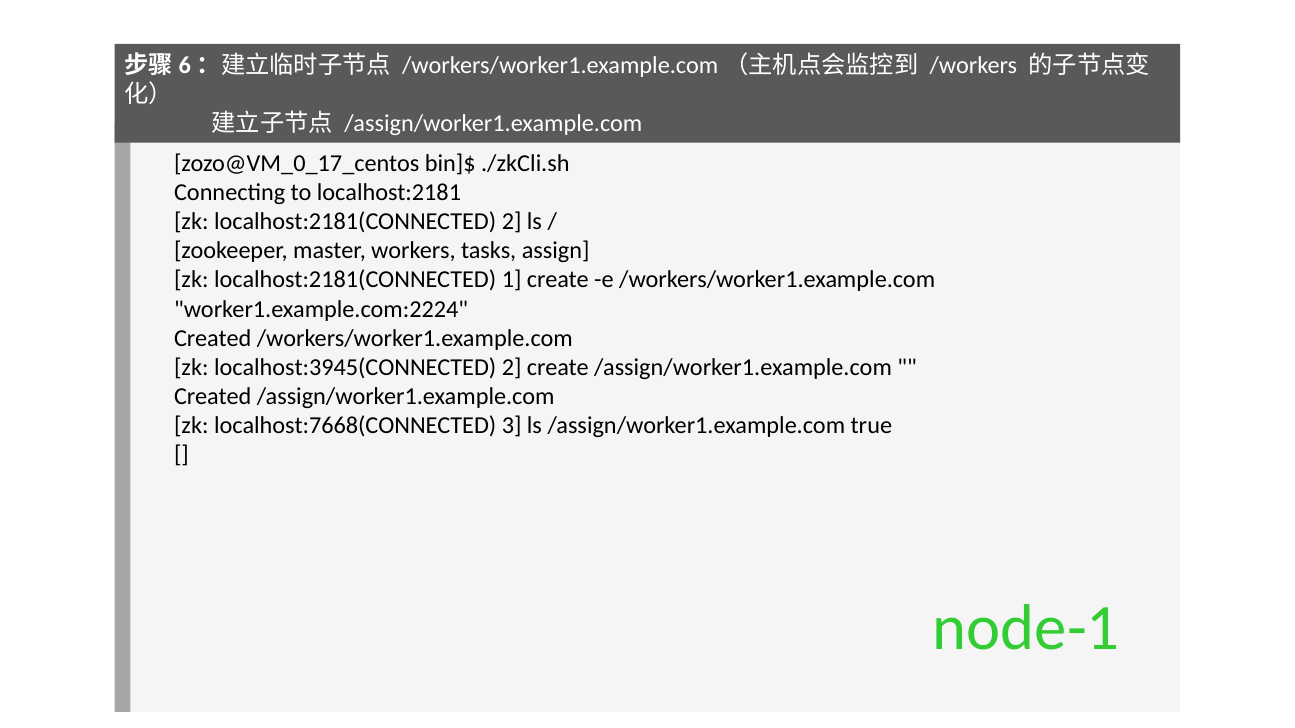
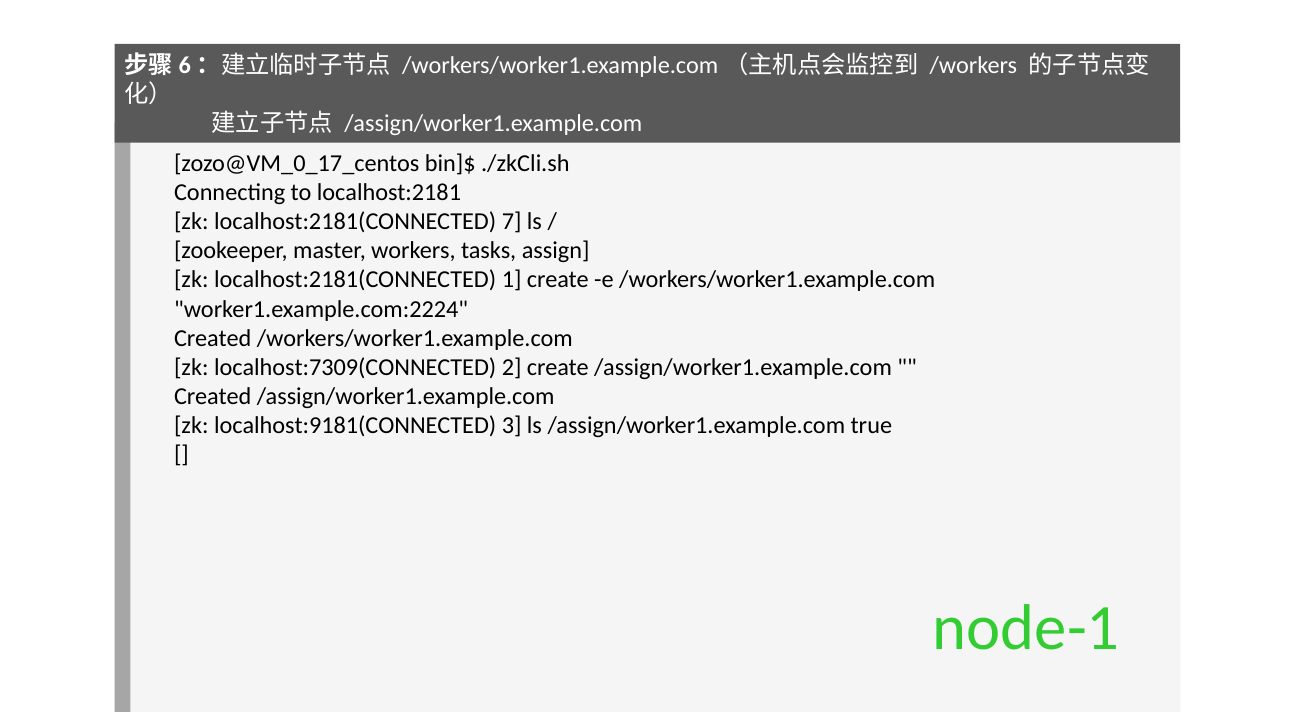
localhost:2181(CONNECTED 2: 2 -> 7
localhost:3945(CONNECTED: localhost:3945(CONNECTED -> localhost:7309(CONNECTED
localhost:7668(CONNECTED: localhost:7668(CONNECTED -> localhost:9181(CONNECTED
